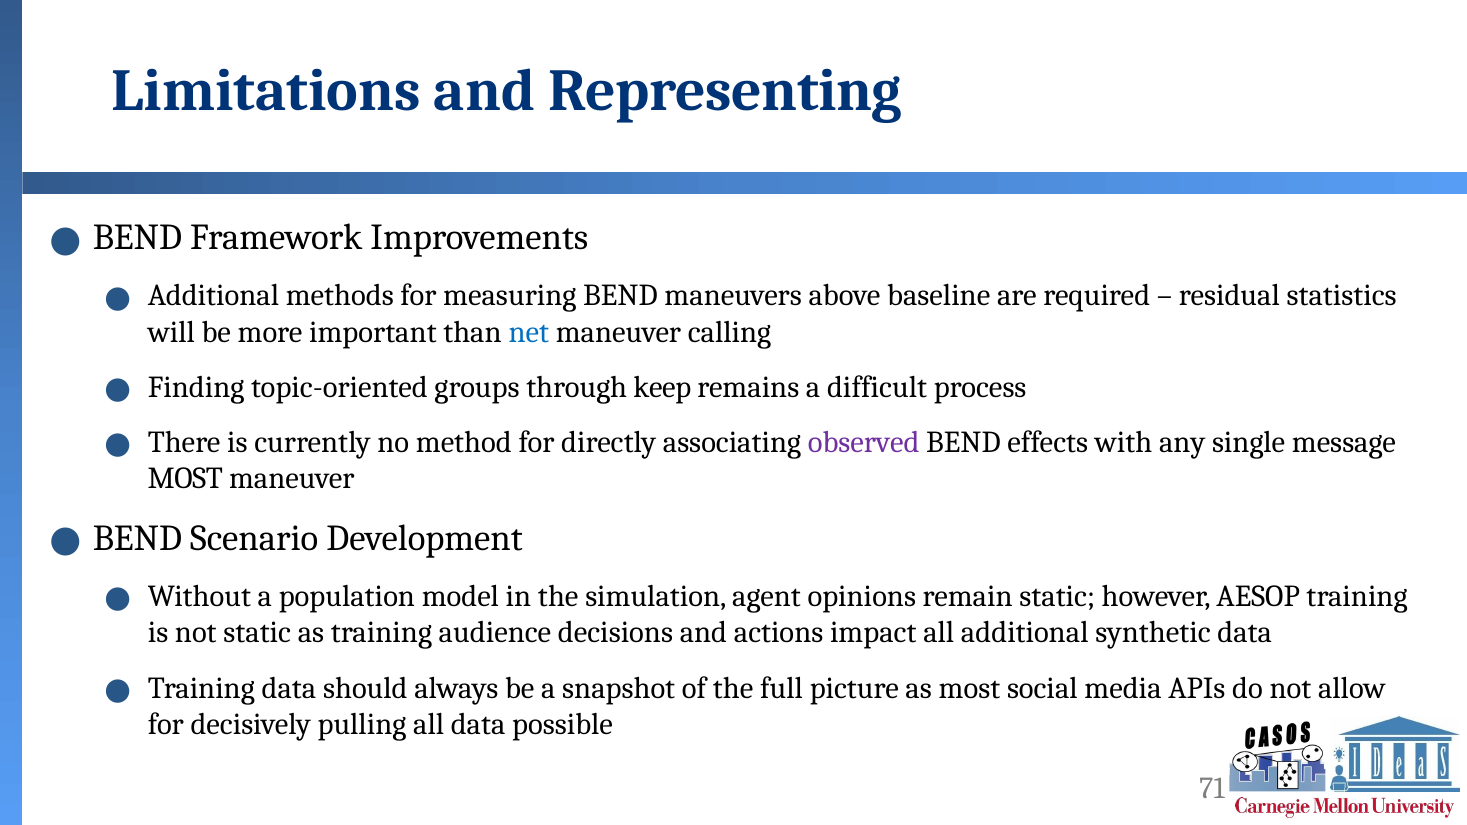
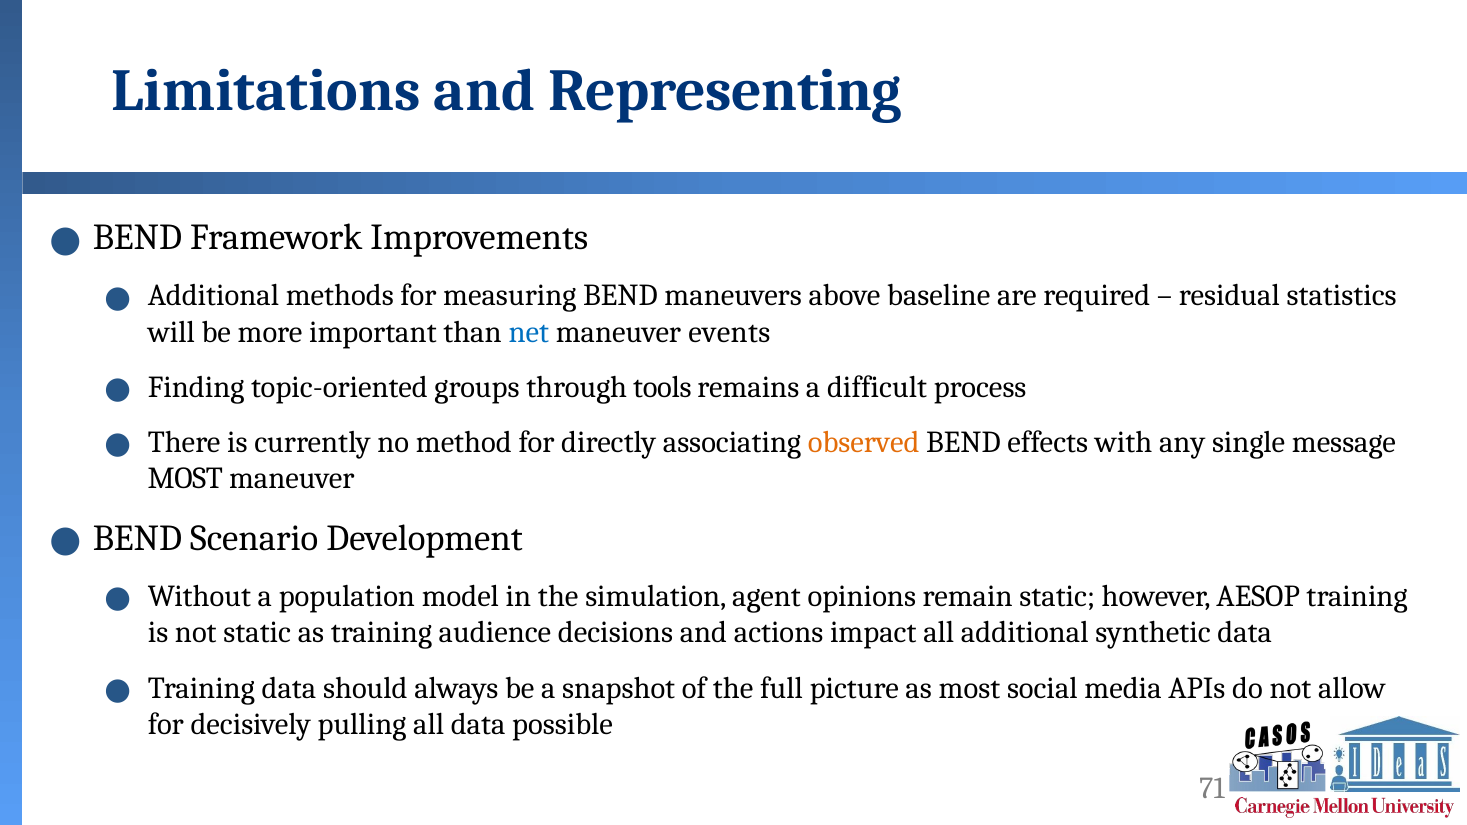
calling: calling -> events
keep: keep -> tools
observed colour: purple -> orange
